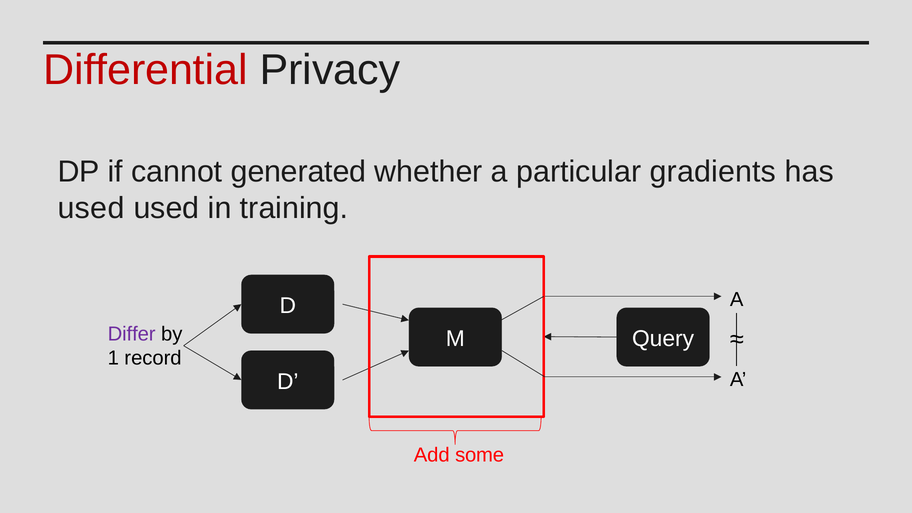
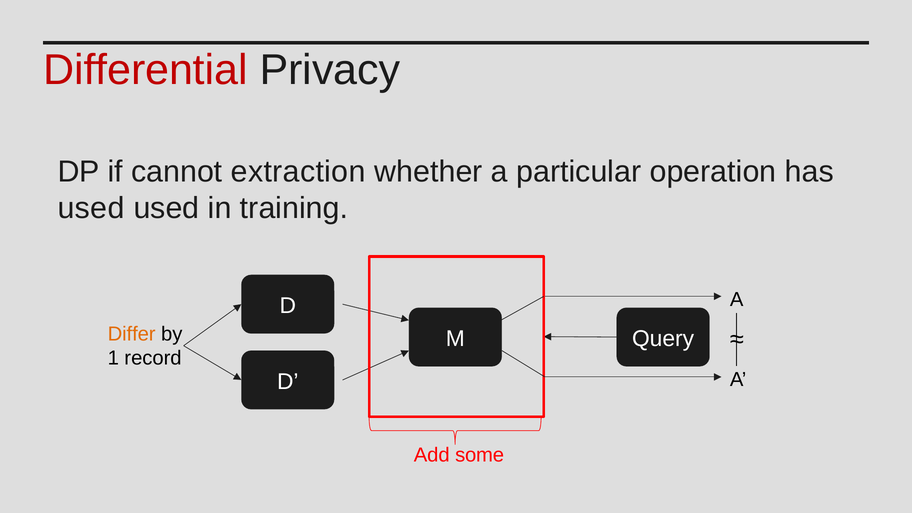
generated: generated -> extraction
gradients: gradients -> operation
Differ colour: purple -> orange
